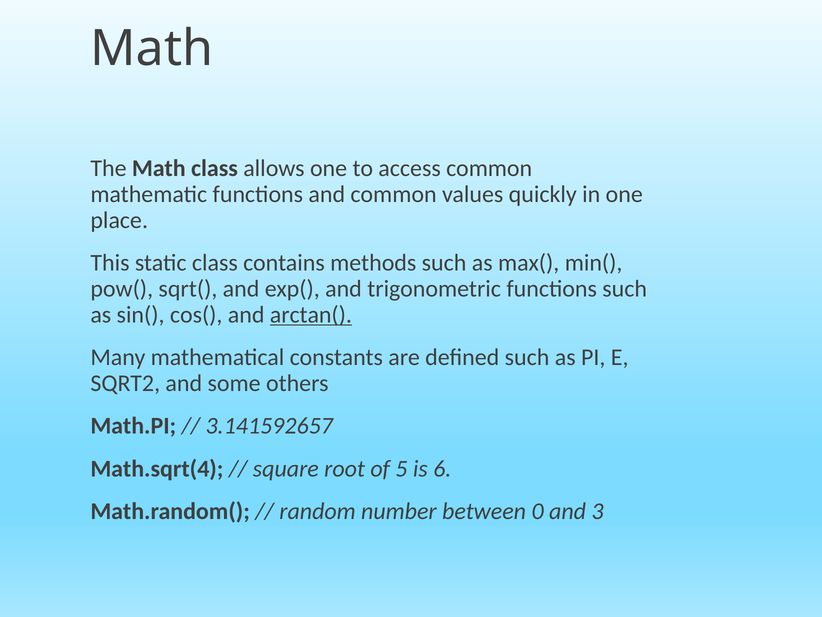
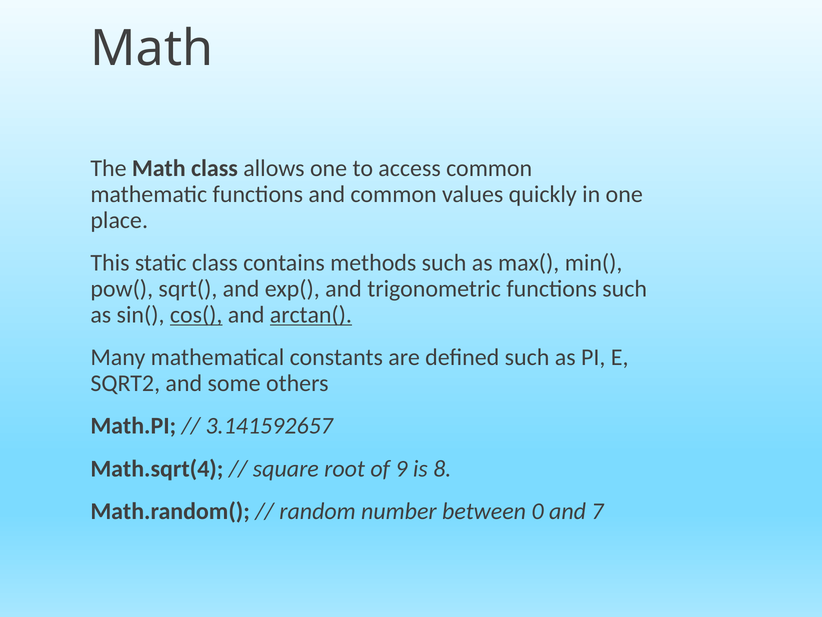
cos( underline: none -> present
5: 5 -> 9
6: 6 -> 8
3: 3 -> 7
